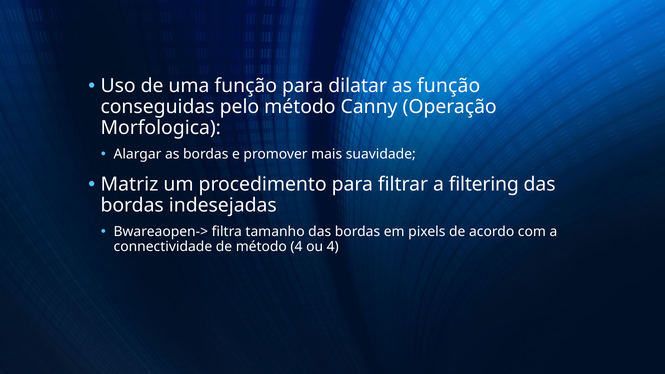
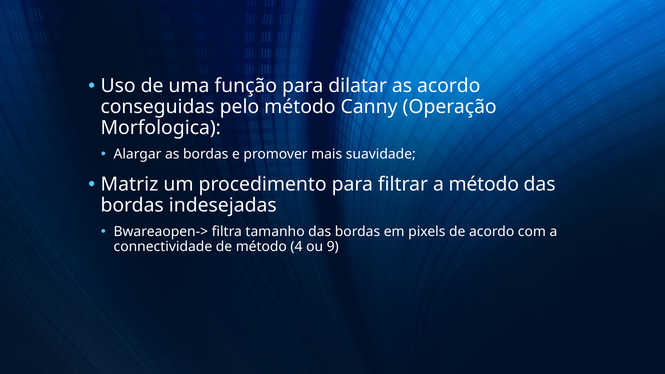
as função: função -> acordo
a filtering: filtering -> método
ou 4: 4 -> 9
